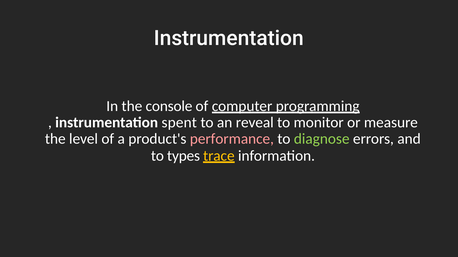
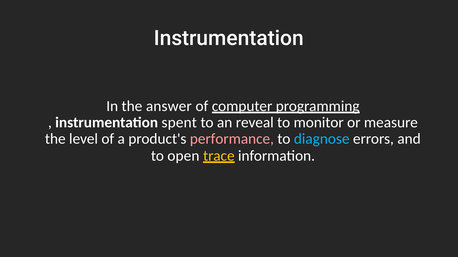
console: console -> answer
diagnose colour: light green -> light blue
types: types -> open
